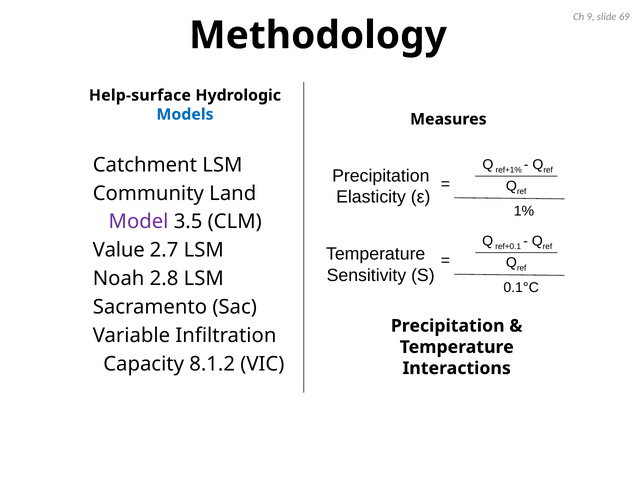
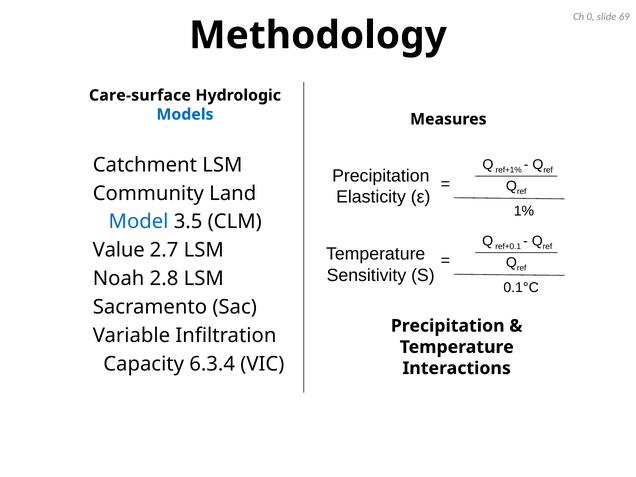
9: 9 -> 0
Help-surface: Help-surface -> Care-surface
Model colour: purple -> blue
8.1.2: 8.1.2 -> 6.3.4
